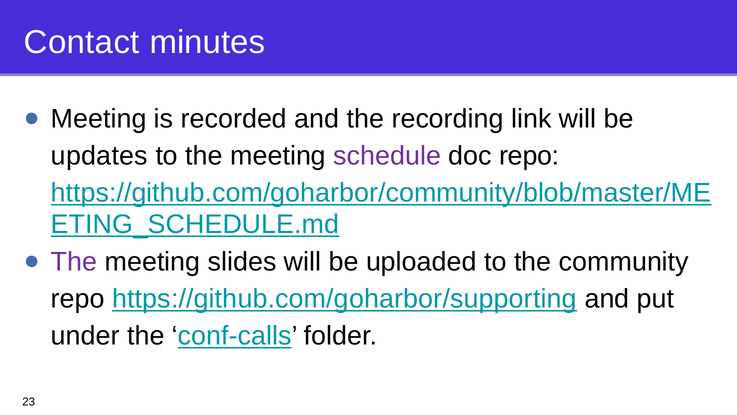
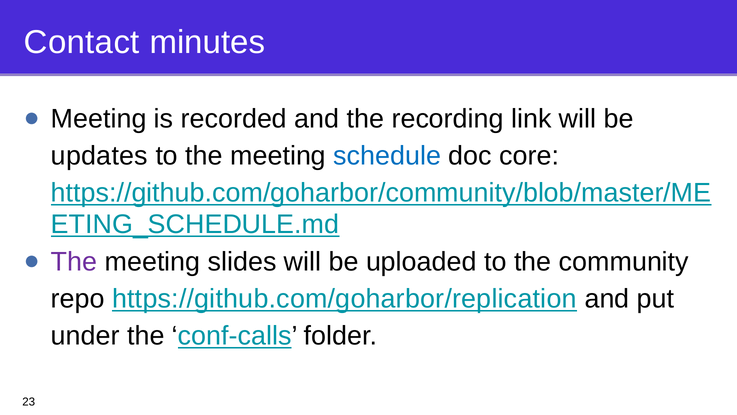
schedule colour: purple -> blue
doc repo: repo -> core
https://github.com/goharbor/supporting: https://github.com/goharbor/supporting -> https://github.com/goharbor/replication
